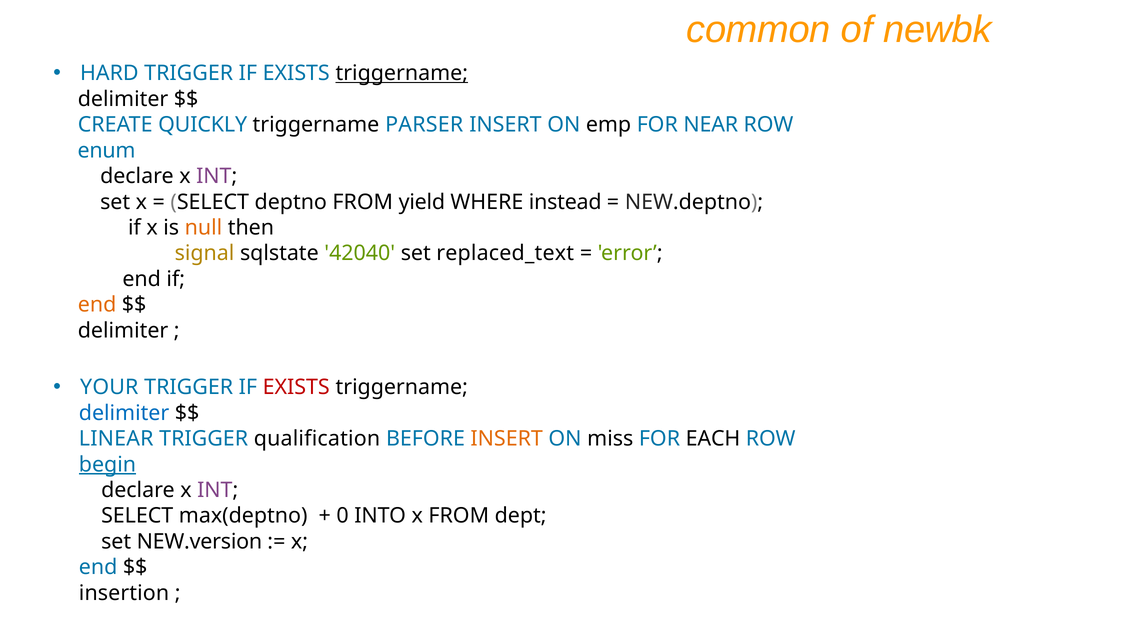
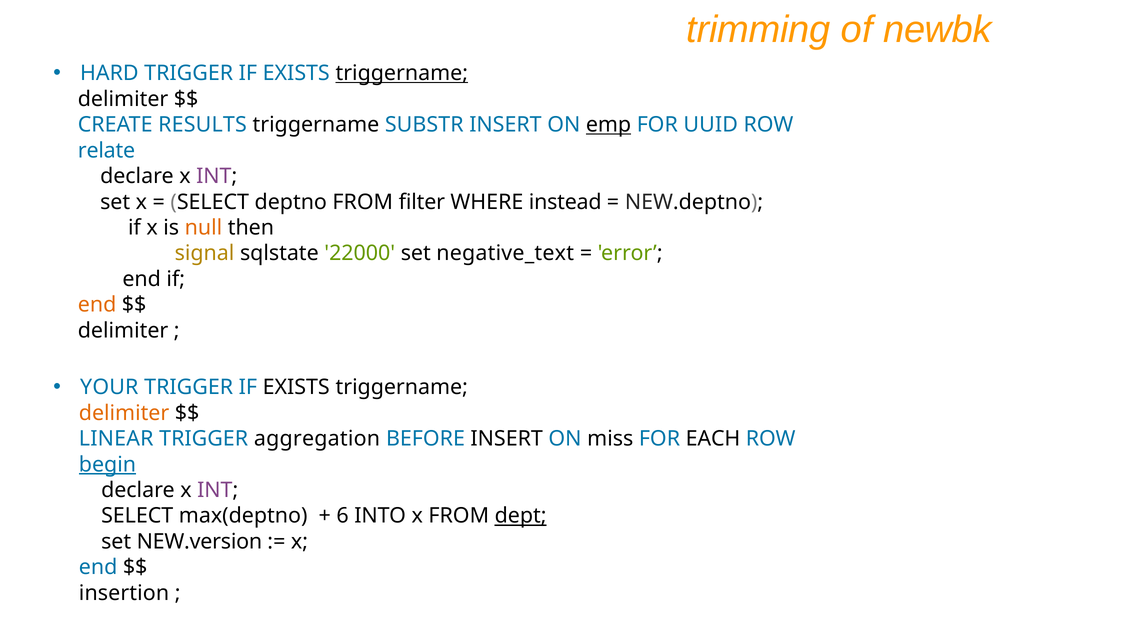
common: common -> trimming
QUICKLY: QUICKLY -> RESULTS
PARSER: PARSER -> SUBSTR
emp underline: none -> present
NEAR: NEAR -> UUID
enum: enum -> relate
yield: yield -> filter
42040: 42040 -> 22000
replaced_text: replaced_text -> negative_text
EXISTS at (296, 387) colour: red -> black
delimiter at (124, 413) colour: blue -> orange
qualification: qualification -> aggregation
INSERT at (507, 439) colour: orange -> black
0: 0 -> 6
dept underline: none -> present
